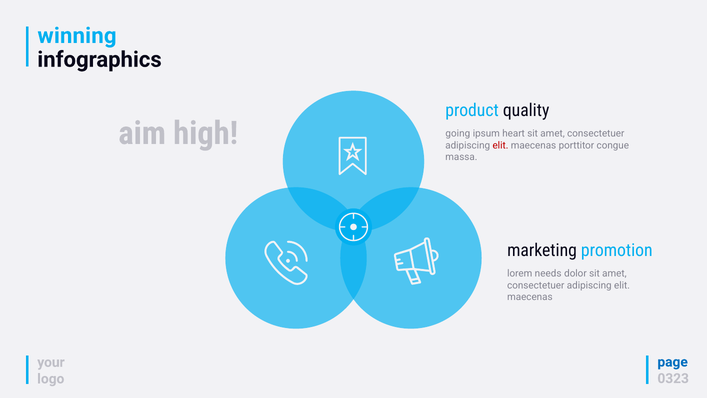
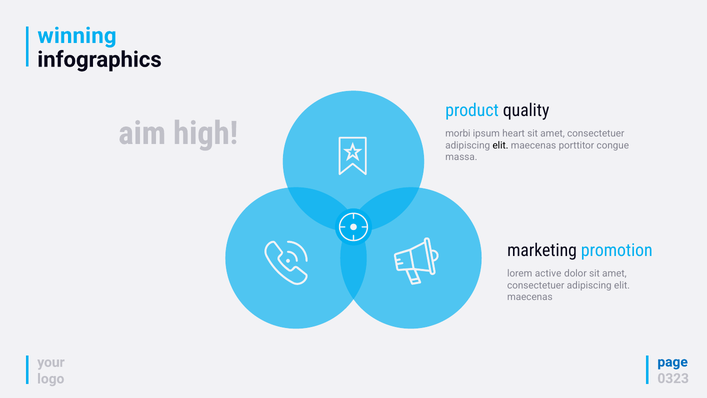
going: going -> morbi
elit at (500, 145) colour: red -> black
needs: needs -> active
